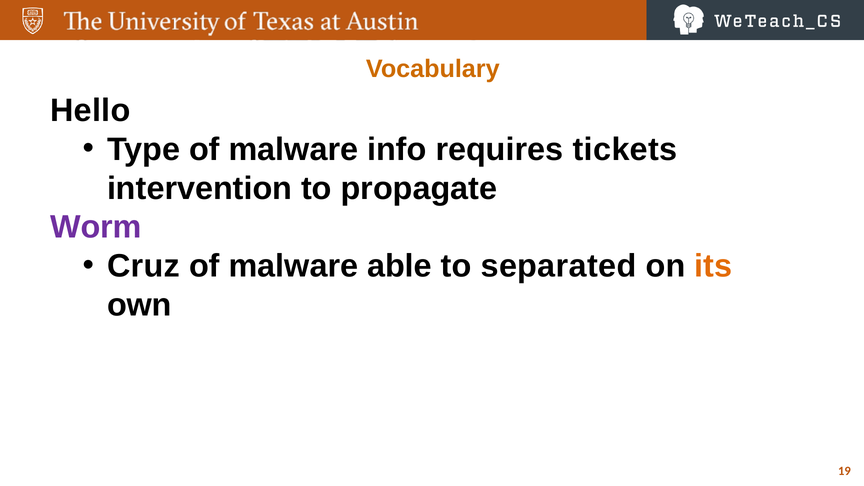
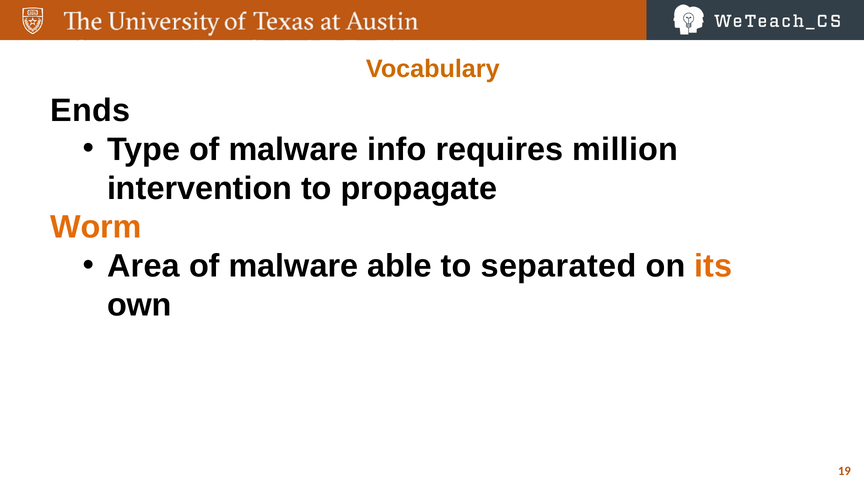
Hello: Hello -> Ends
tickets: tickets -> million
Worm colour: purple -> orange
Cruz: Cruz -> Area
